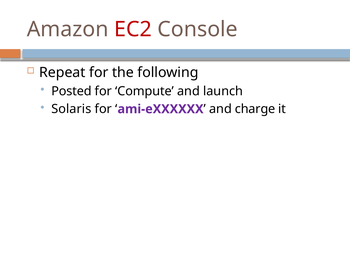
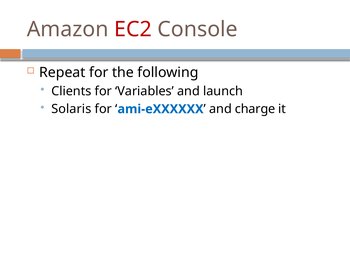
Posted: Posted -> Clients
Compute: Compute -> Variables
ami-eXXXXXX colour: purple -> blue
